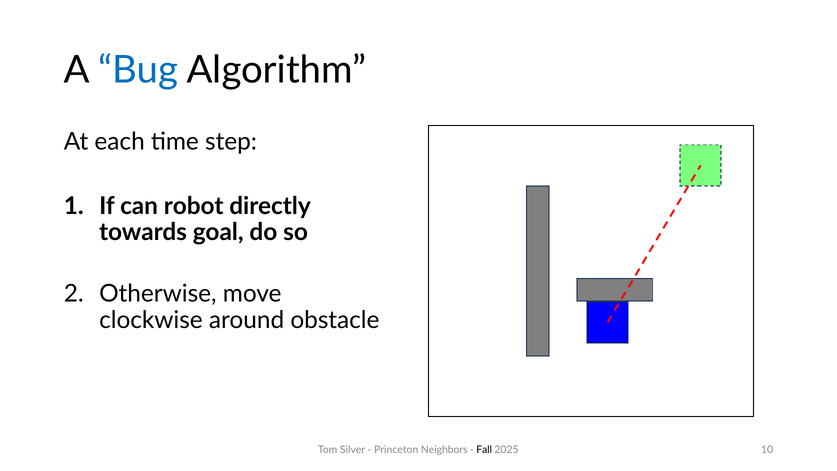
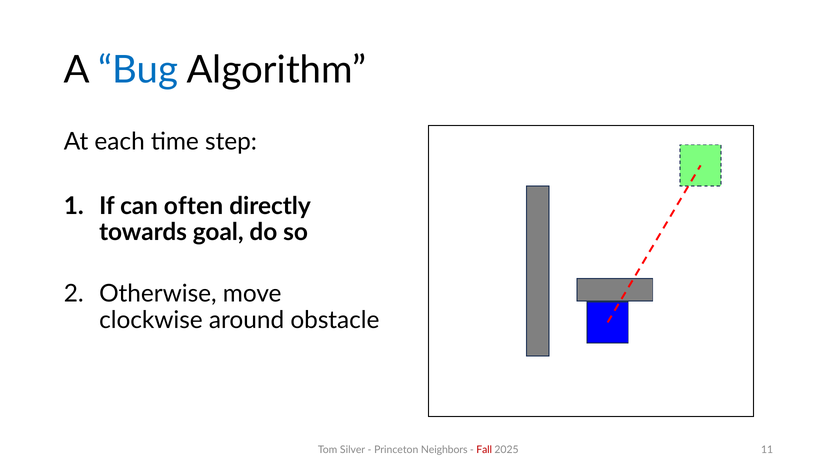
robot: robot -> often
Fall colour: black -> red
10: 10 -> 11
